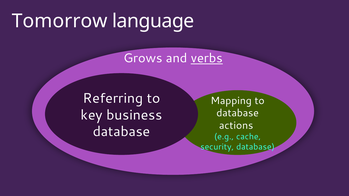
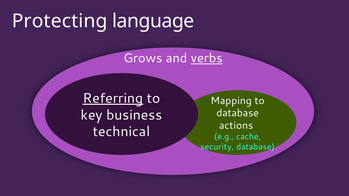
Tomorrow: Tomorrow -> Protecting
Referring underline: none -> present
database at (121, 132): database -> technical
